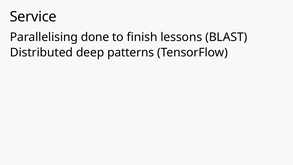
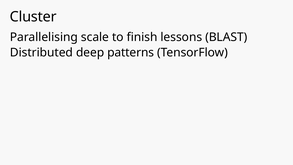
Service: Service -> Cluster
done: done -> scale
